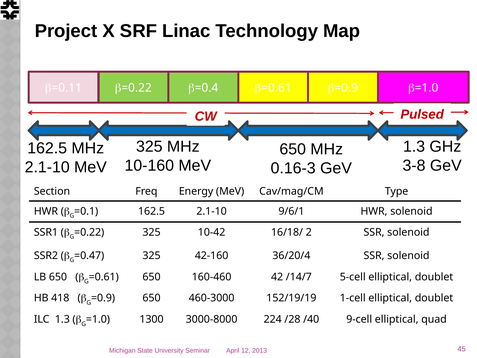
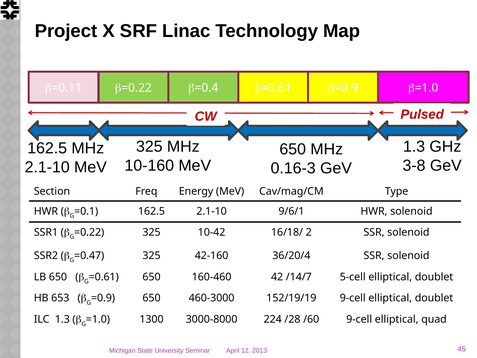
418: 418 -> 653
152/19/19 1-cell: 1-cell -> 9-cell
/40: /40 -> /60
